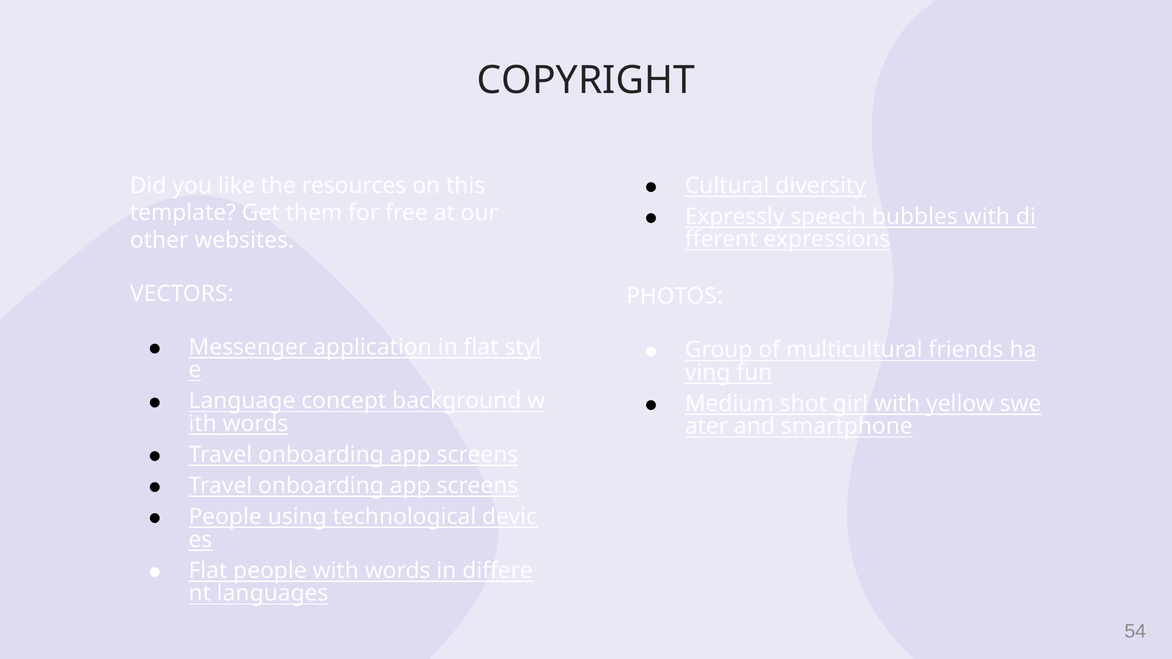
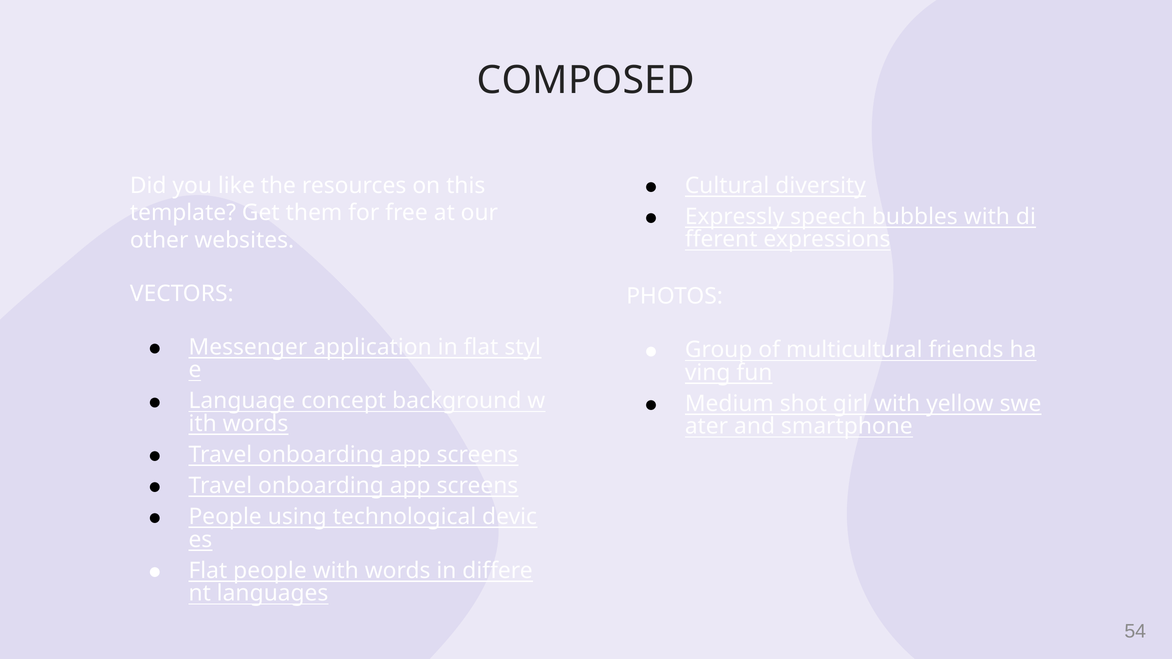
COPYRIGHT: COPYRIGHT -> COMPOSED
